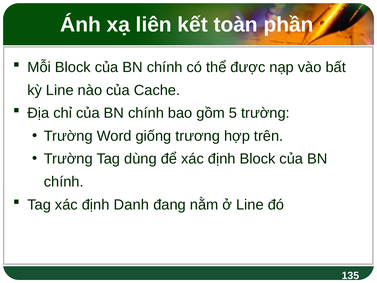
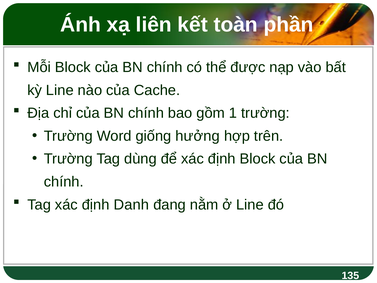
5: 5 -> 1
trương: trương -> hưởng
